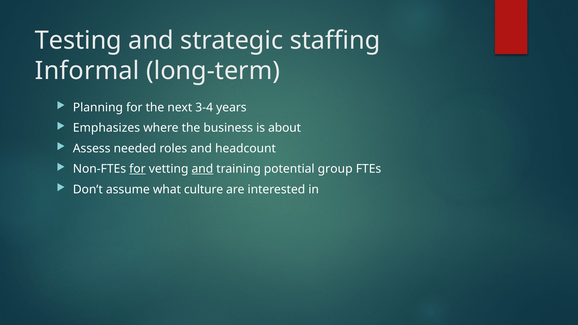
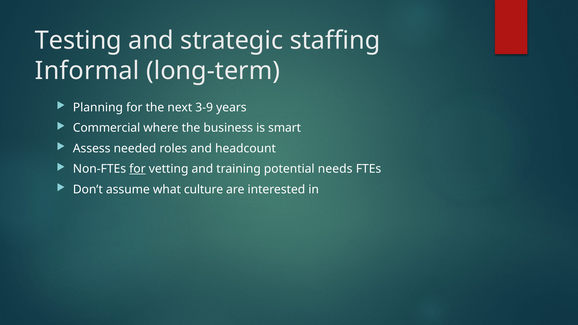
3-4: 3-4 -> 3-9
Emphasizes: Emphasizes -> Commercial
about: about -> smart
and at (202, 169) underline: present -> none
group: group -> needs
